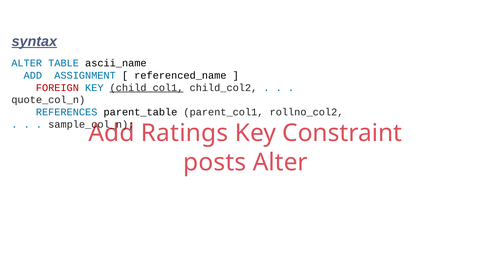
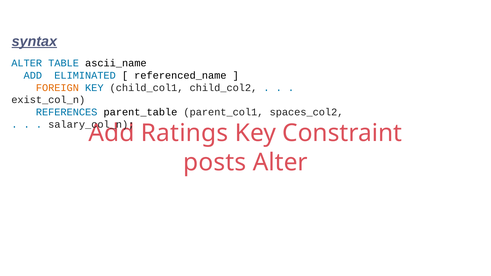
ASSIGNMENT: ASSIGNMENT -> ELIMINATED
FOREIGN colour: red -> orange
child_col1 underline: present -> none
quote_col_n: quote_col_n -> exist_col_n
rollno_col2: rollno_col2 -> spaces_col2
sample_col_n: sample_col_n -> salary_col_n
